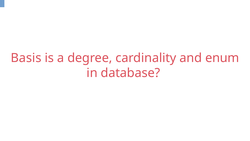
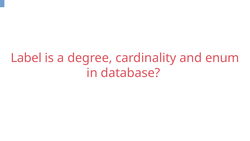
Basis: Basis -> Label
